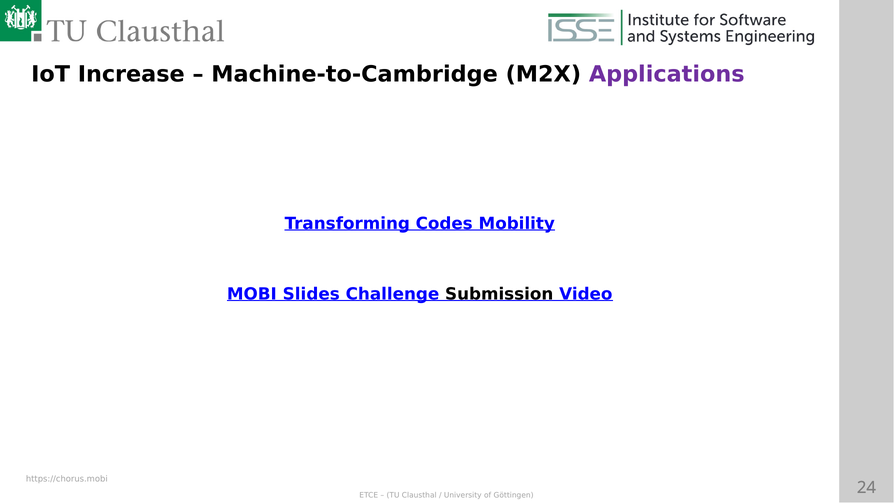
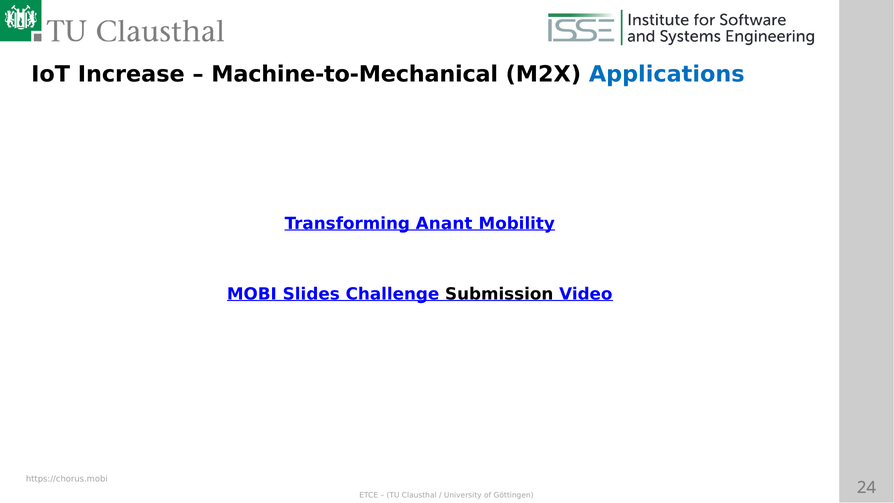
Machine-to-Cambridge: Machine-to-Cambridge -> Machine-to-Mechanical
Applications colour: purple -> blue
Codes: Codes -> Anant
